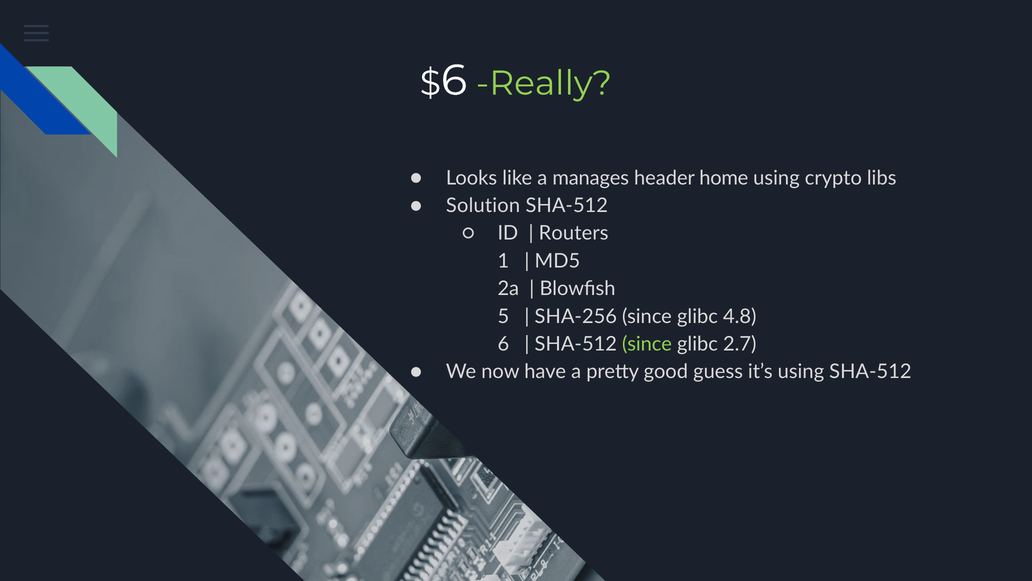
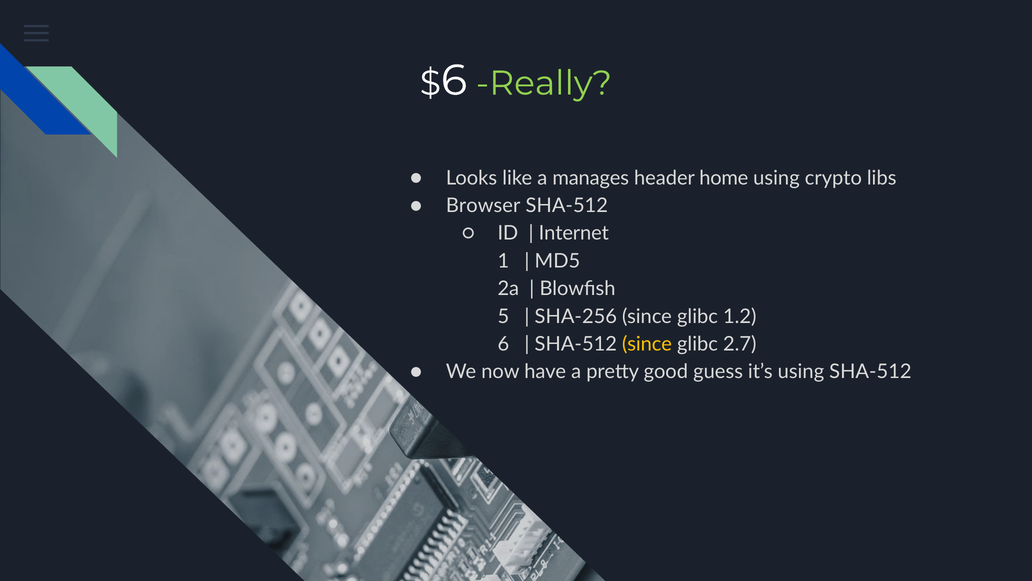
Solution: Solution -> Browser
Routers: Routers -> Internet
4.8: 4.8 -> 1.2
since at (647, 344) colour: light green -> yellow
